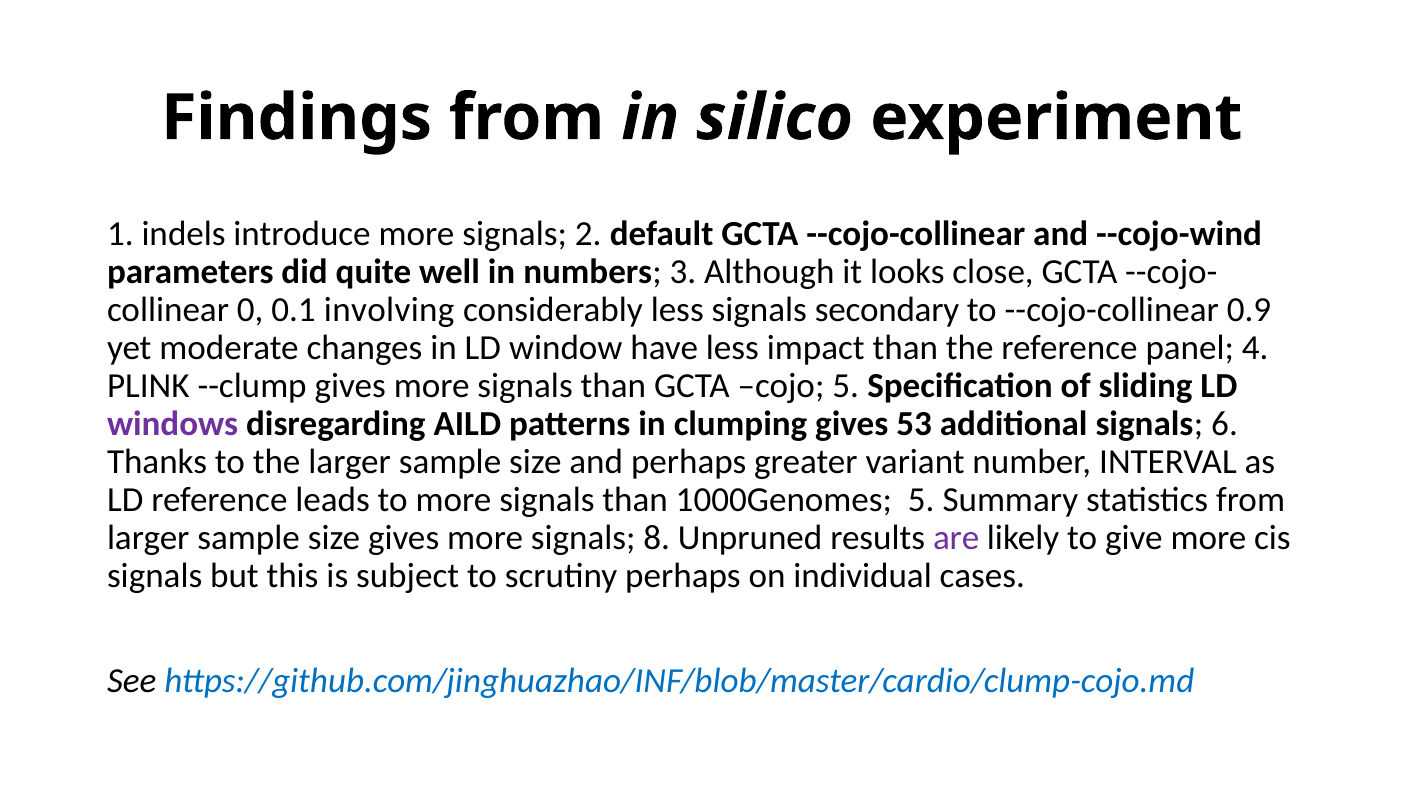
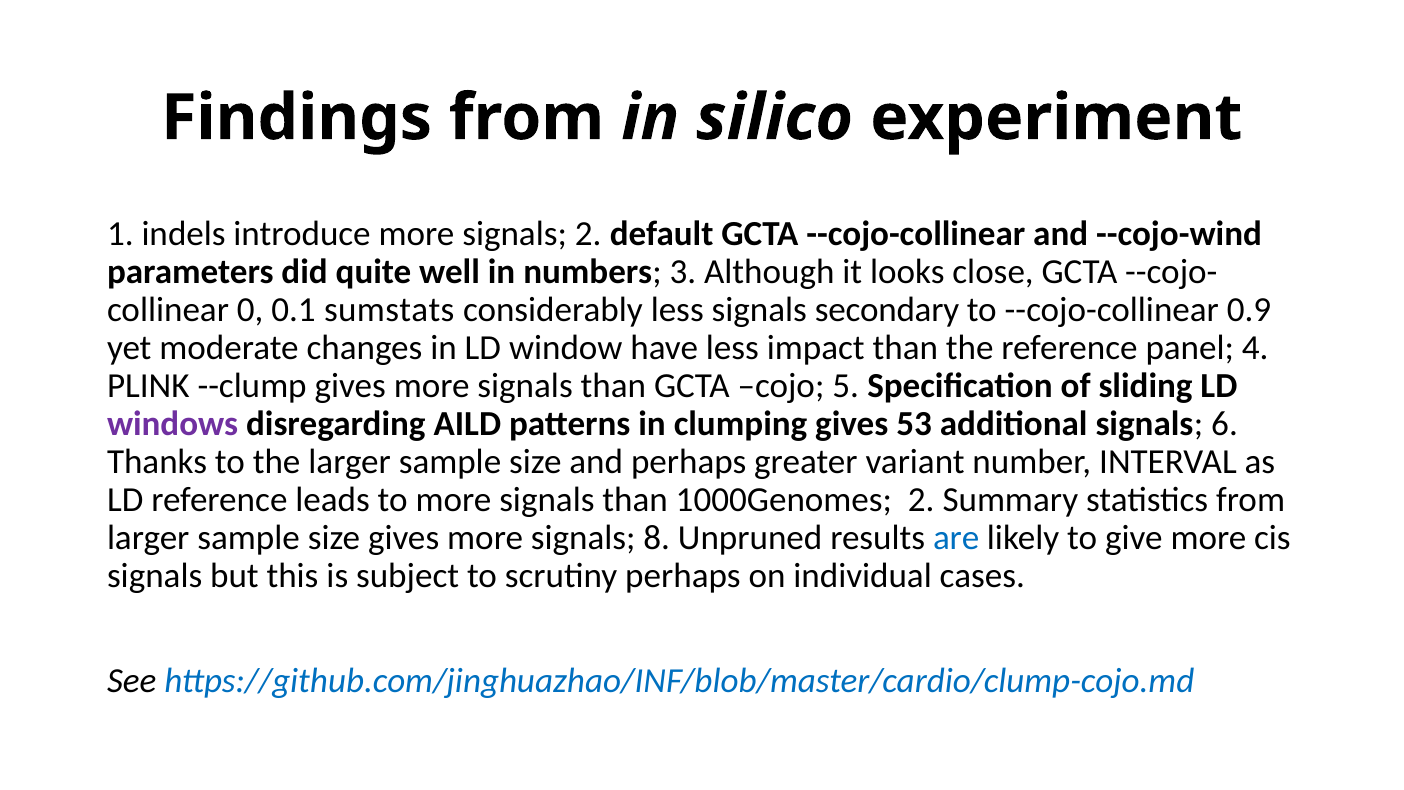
involving: involving -> sumstats
1000Genomes 5: 5 -> 2
are colour: purple -> blue
